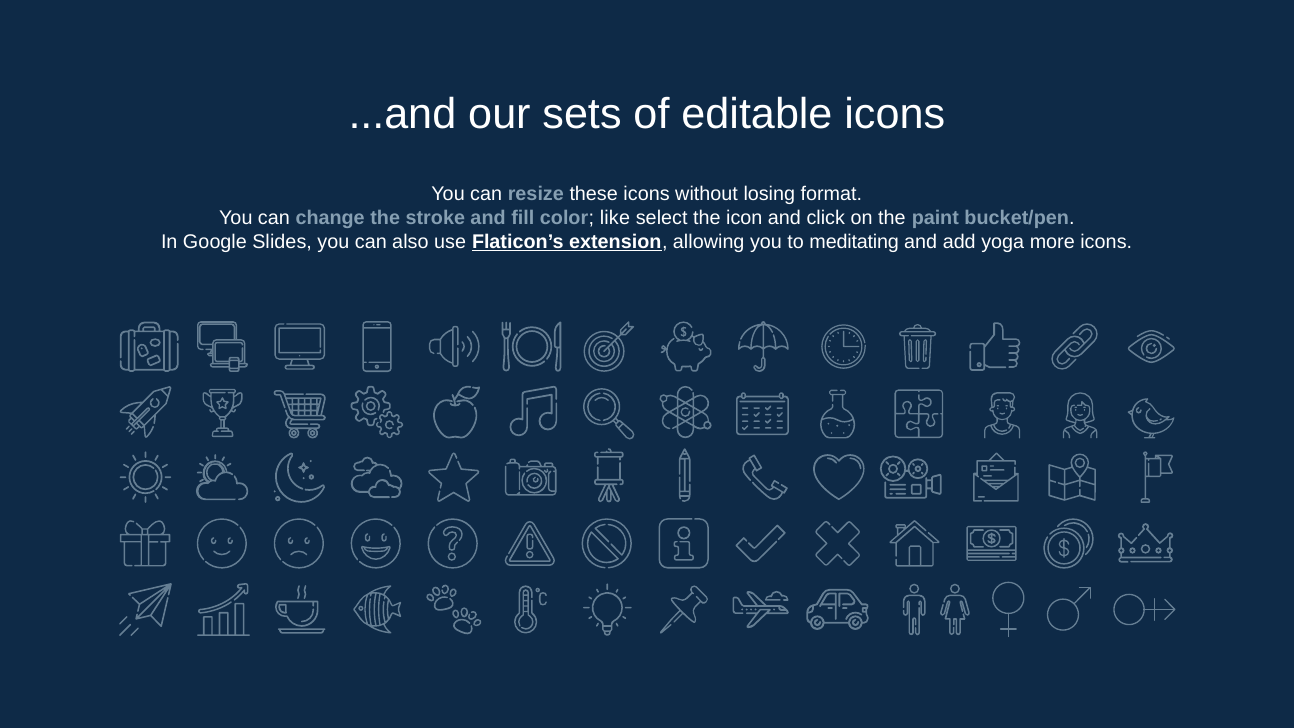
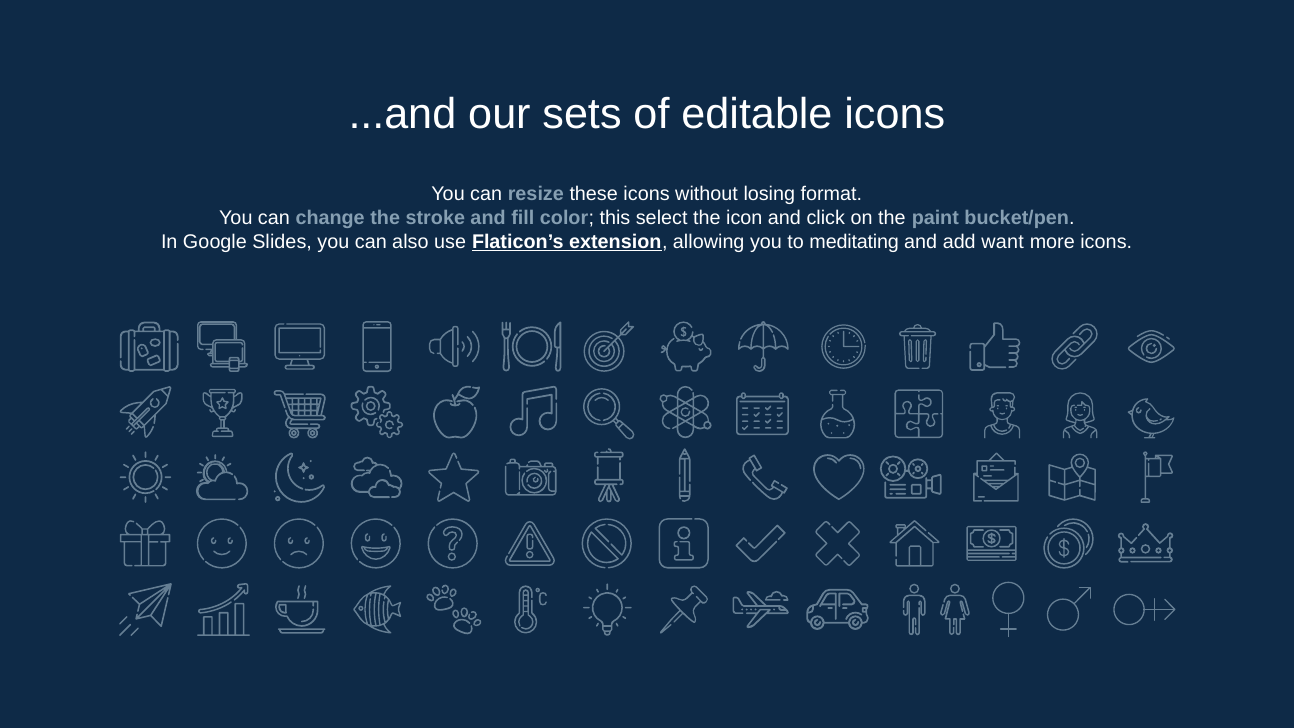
like: like -> this
yoga: yoga -> want
